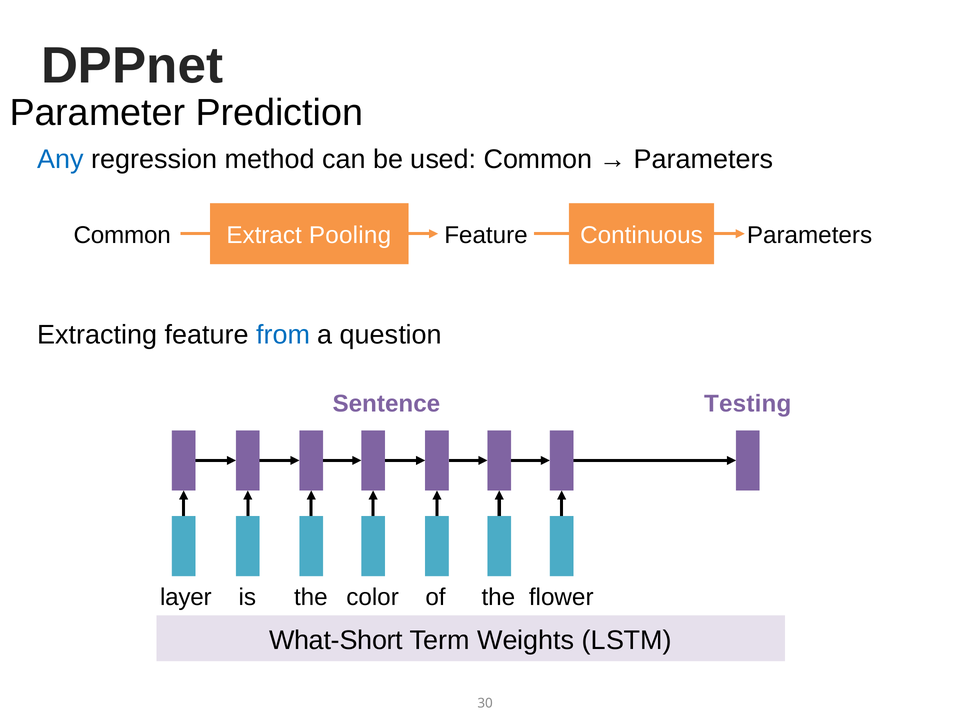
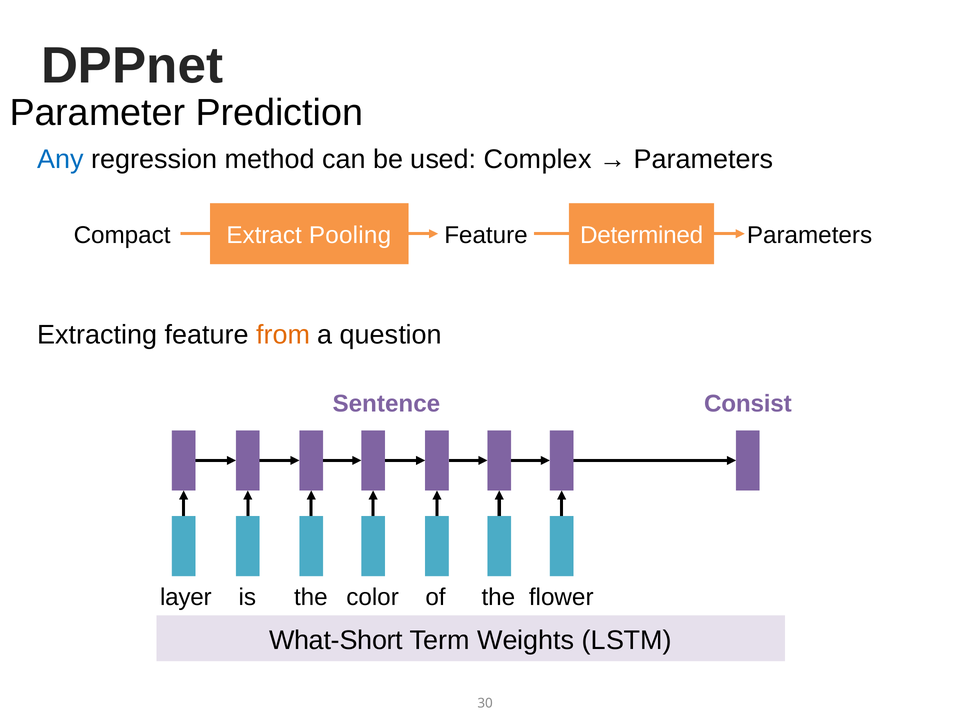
used Common: Common -> Complex
Common at (122, 236): Common -> Compact
Continuous: Continuous -> Determined
from colour: blue -> orange
Testing: Testing -> Consist
